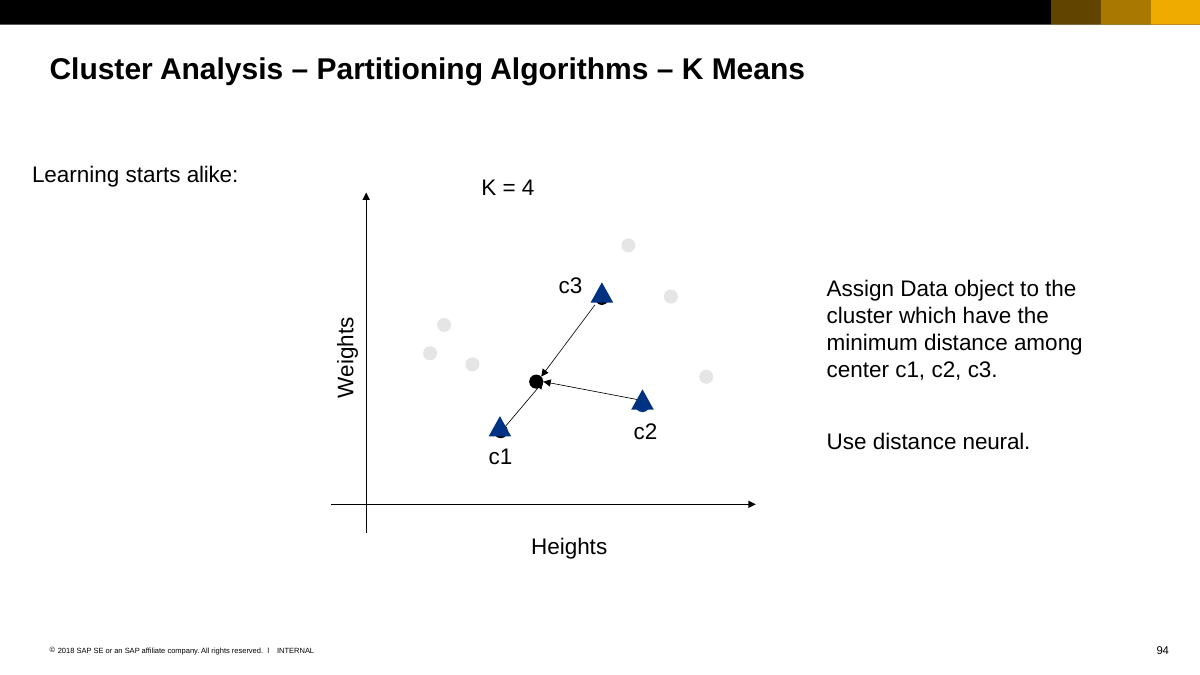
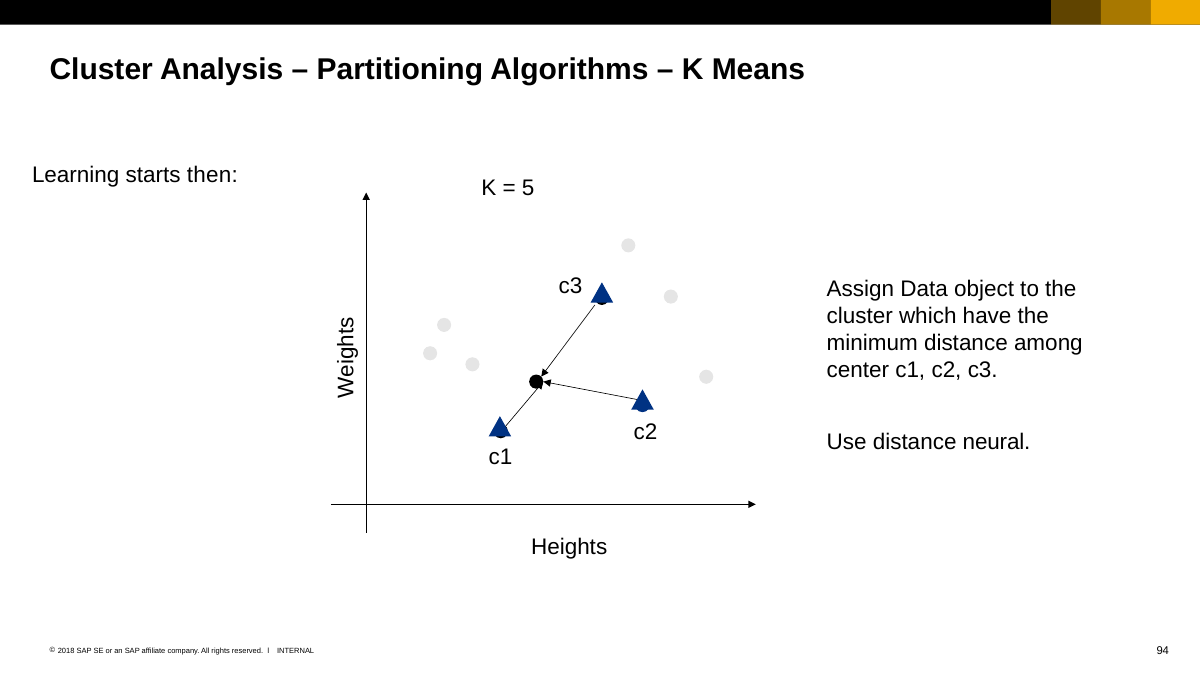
alike: alike -> then
4: 4 -> 5
